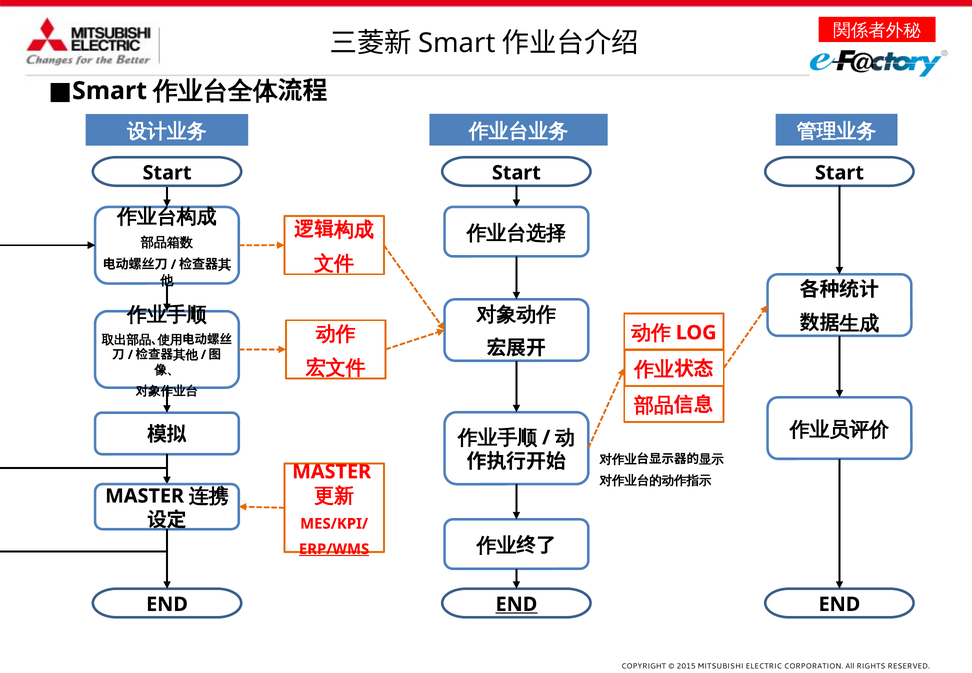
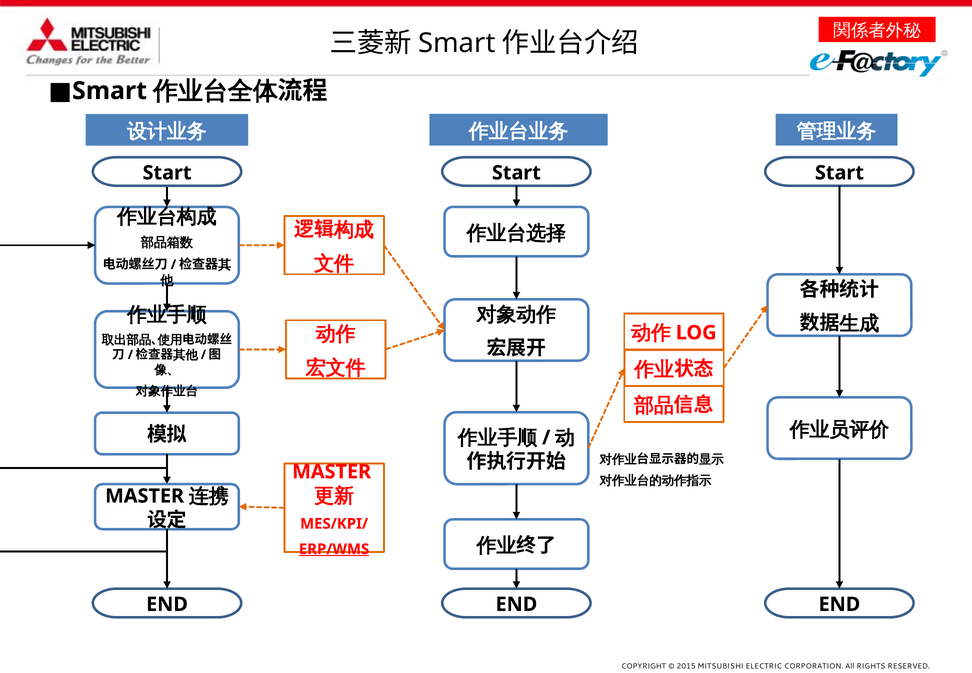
END at (516, 604) underline: present -> none
